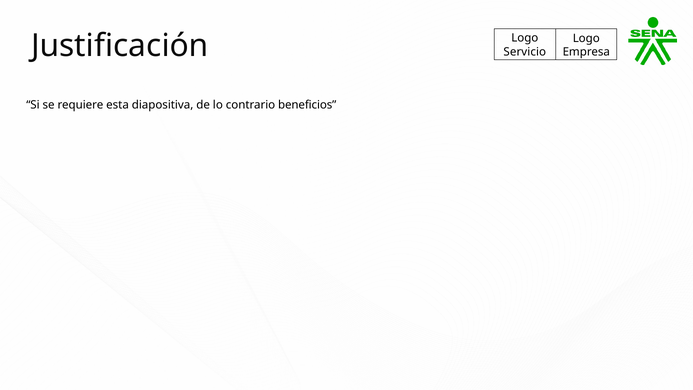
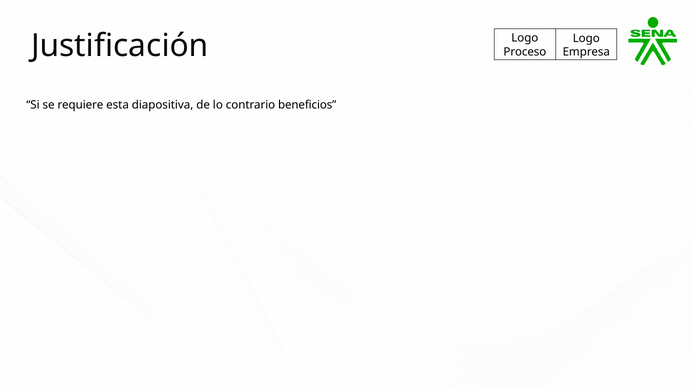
Servicio: Servicio -> Proceso
